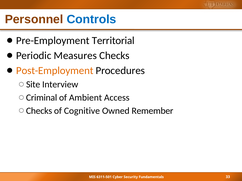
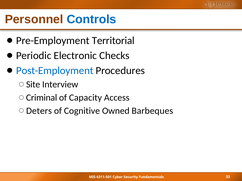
Measures: Measures -> Electronic
Post-Employment colour: orange -> blue
Ambient: Ambient -> Capacity
Checks at (39, 111): Checks -> Deters
Remember: Remember -> Barbeques
